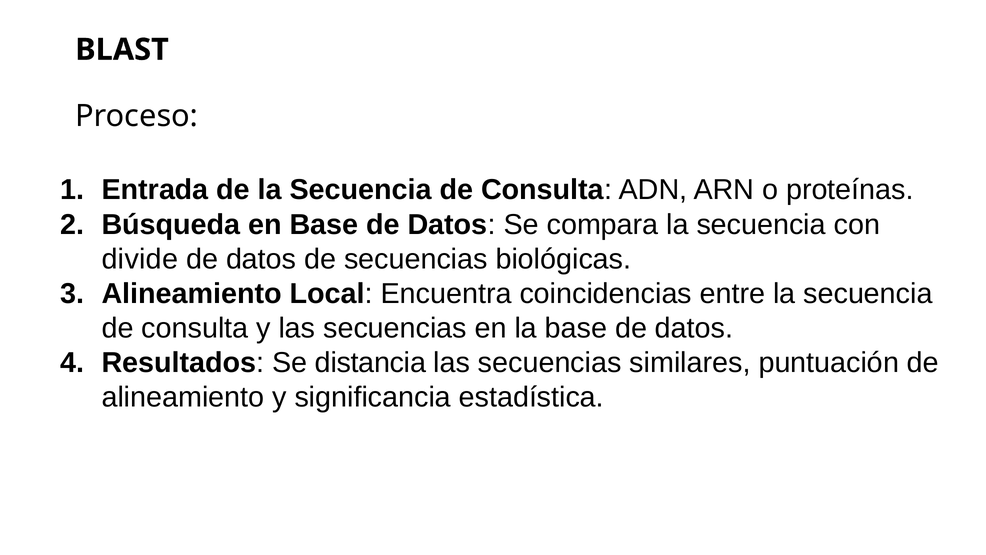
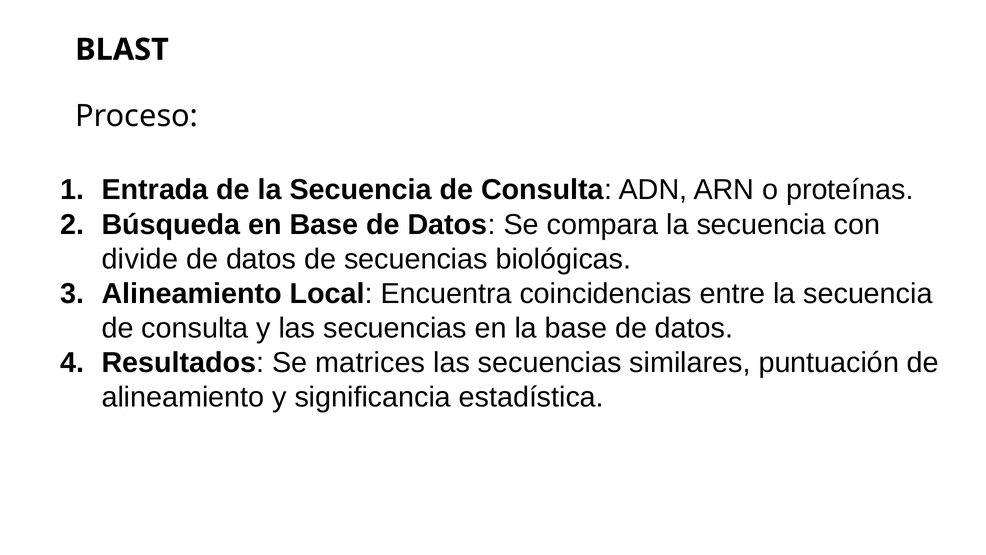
distancia: distancia -> matrices
